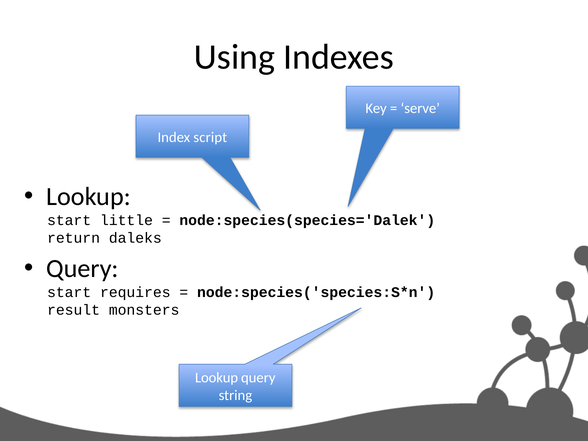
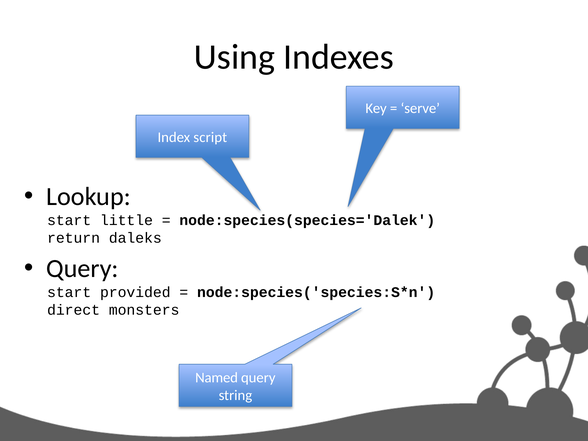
requires: requires -> provided
result: result -> direct
Lookup at (217, 378): Lookup -> Named
